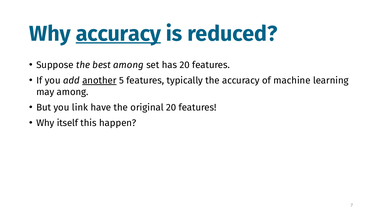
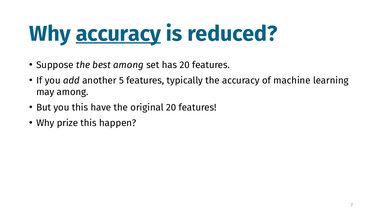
another underline: present -> none
you link: link -> this
itself: itself -> prize
